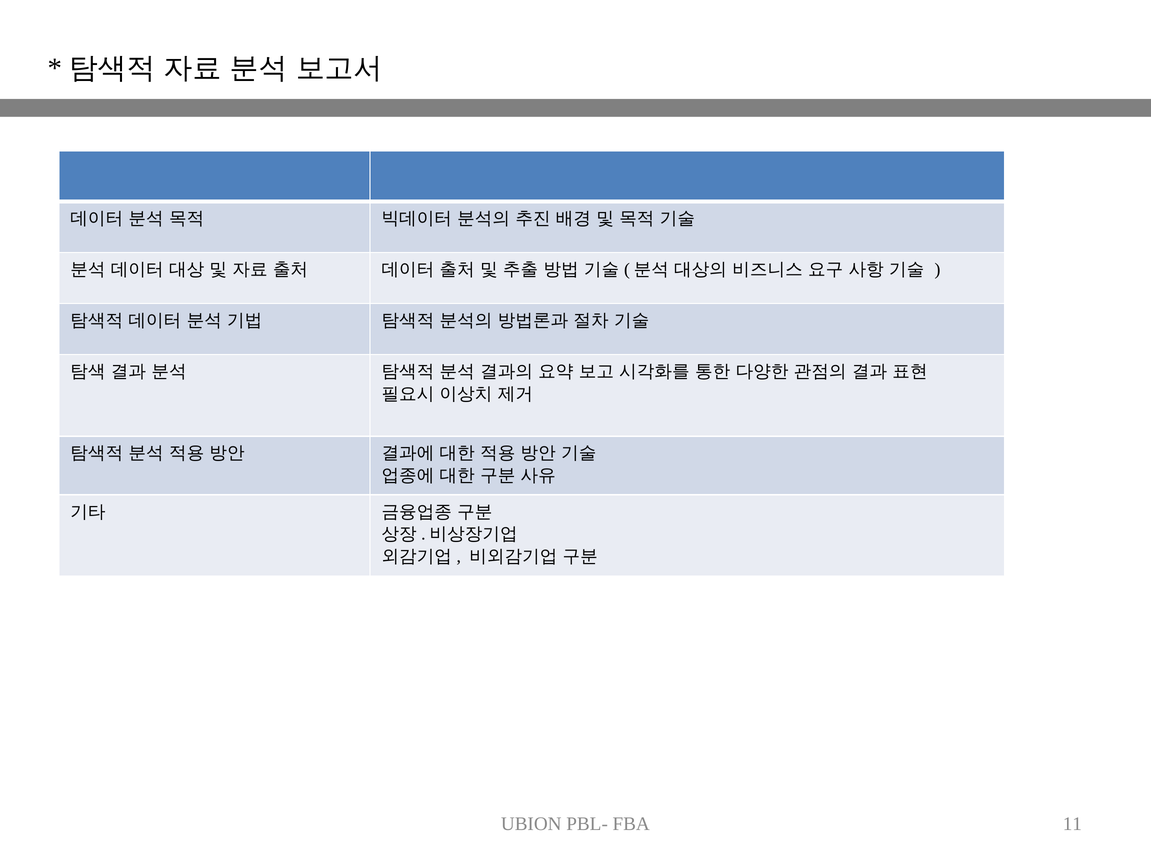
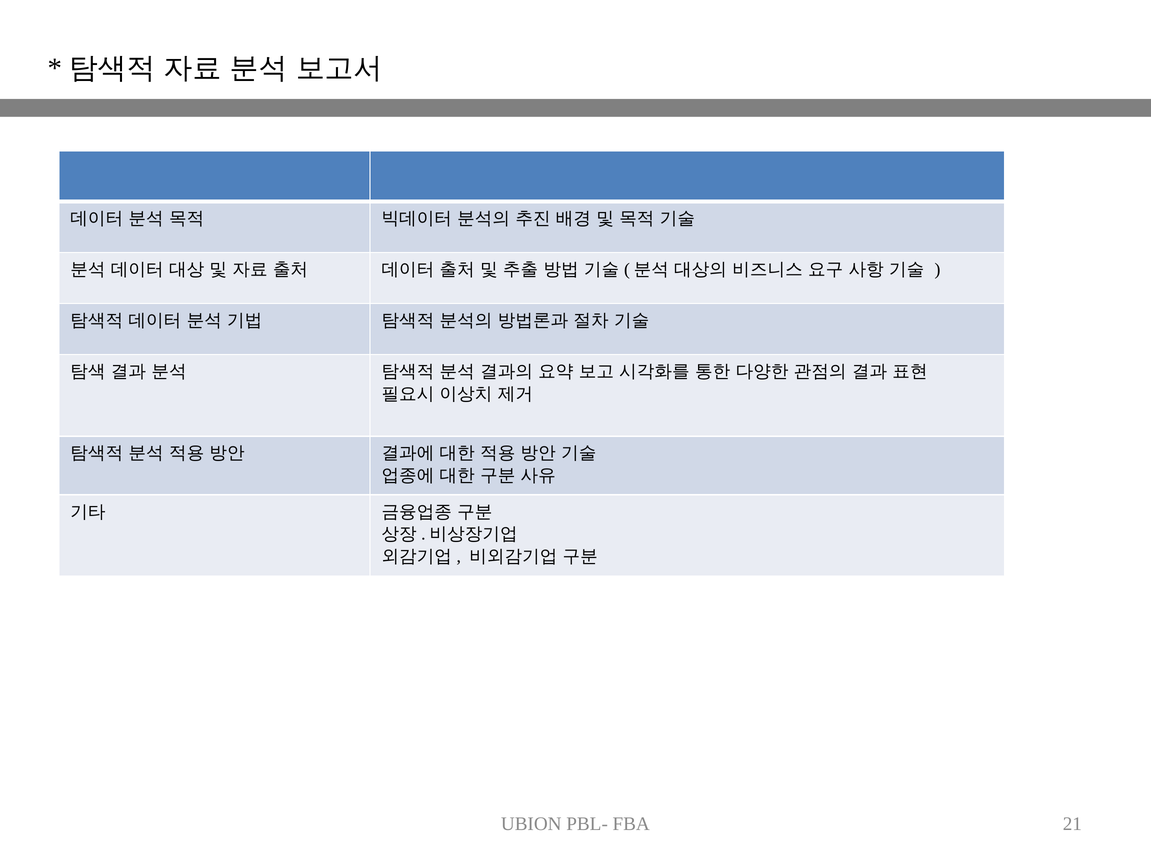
11: 11 -> 21
